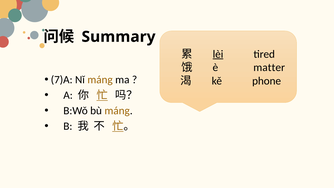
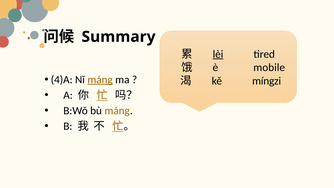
matter: matter -> mobile
7)A: 7)A -> 4)A
máng at (100, 80) underline: none -> present
phone: phone -> míngzi
